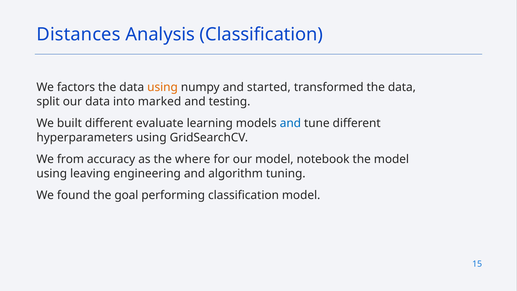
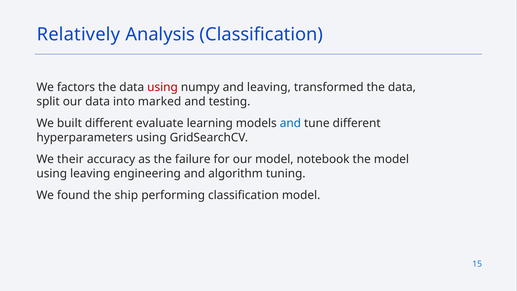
Distances: Distances -> Relatively
using at (163, 87) colour: orange -> red
and started: started -> leaving
from: from -> their
where: where -> failure
goal: goal -> ship
